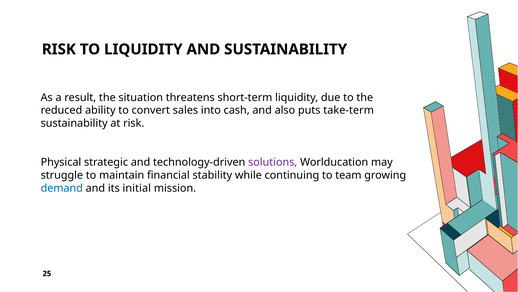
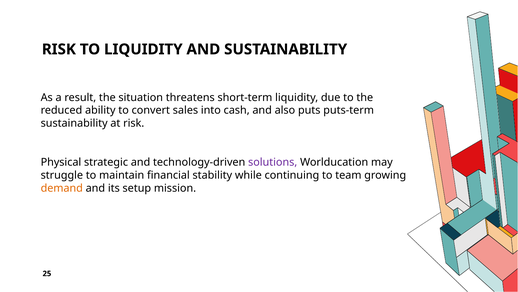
take-term: take-term -> puts-term
demand colour: blue -> orange
initial: initial -> setup
